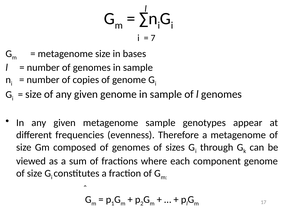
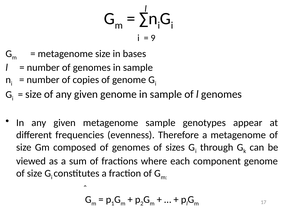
7: 7 -> 9
